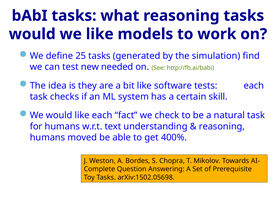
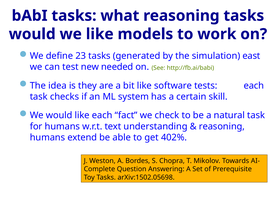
25: 25 -> 23
find: find -> east
moved: moved -> extend
400%: 400% -> 402%
